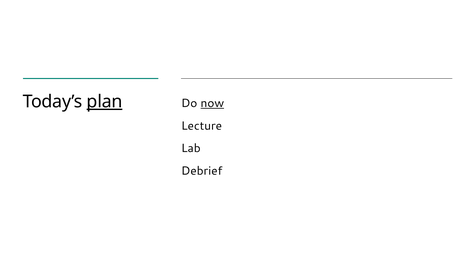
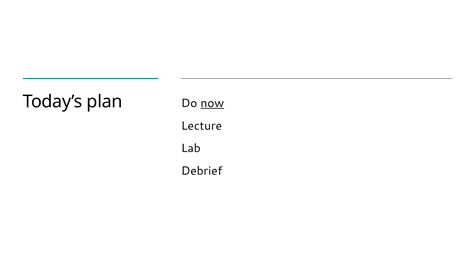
plan underline: present -> none
